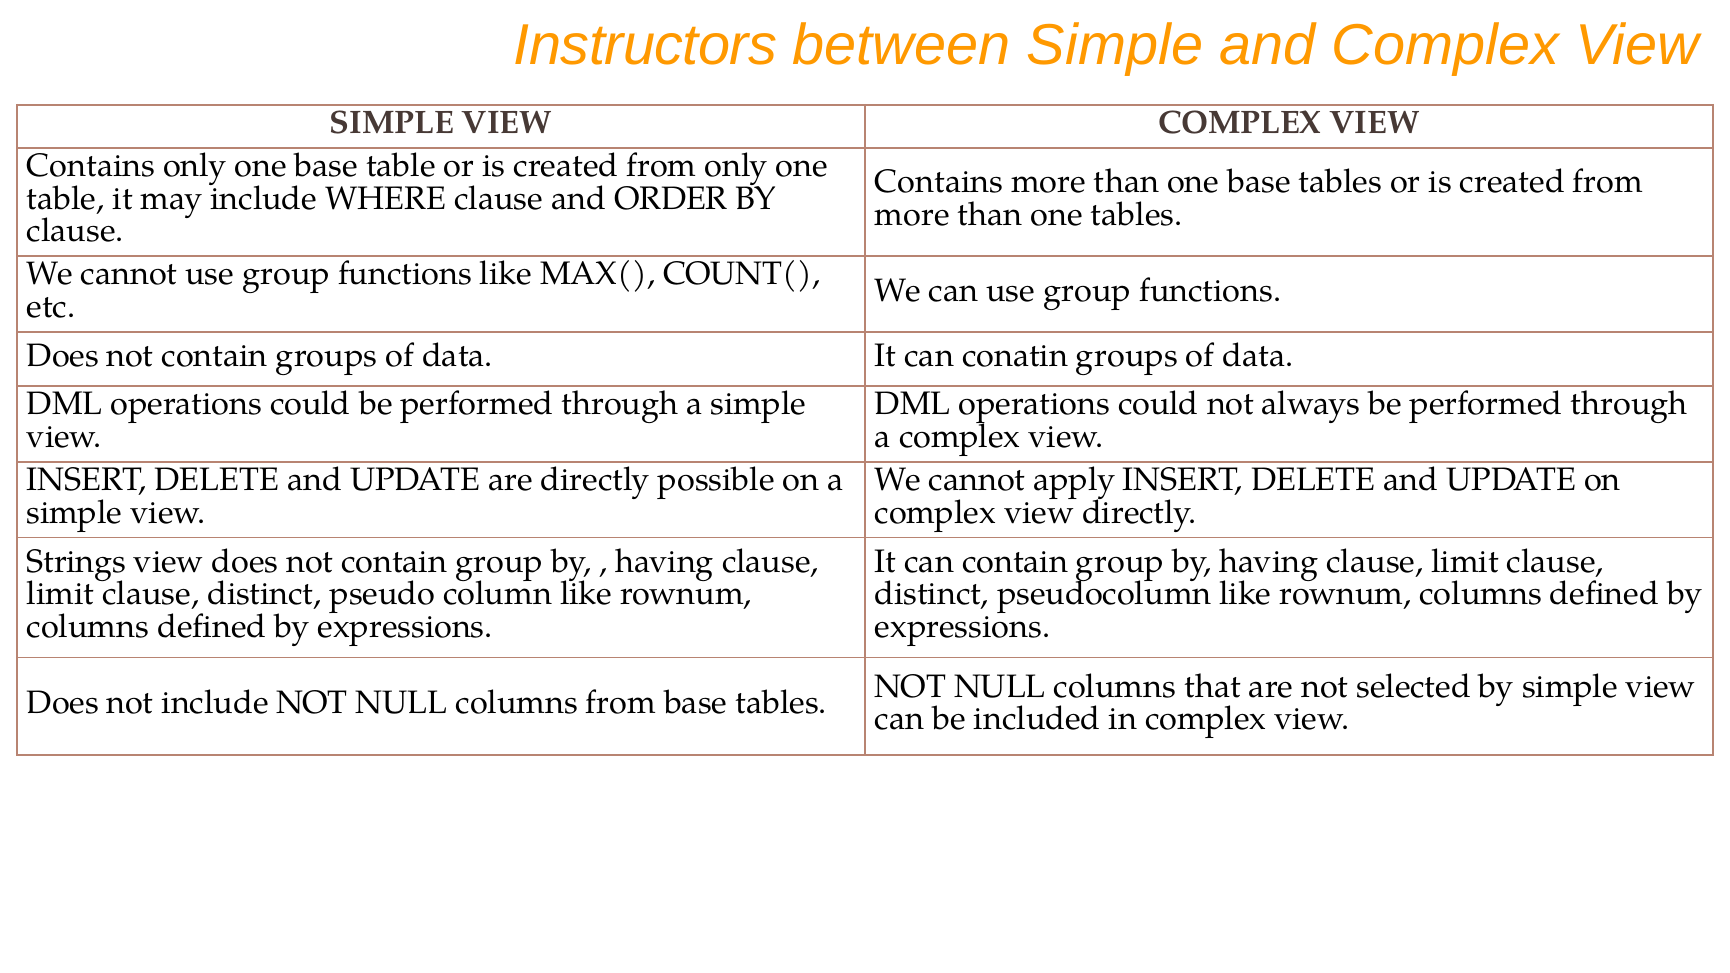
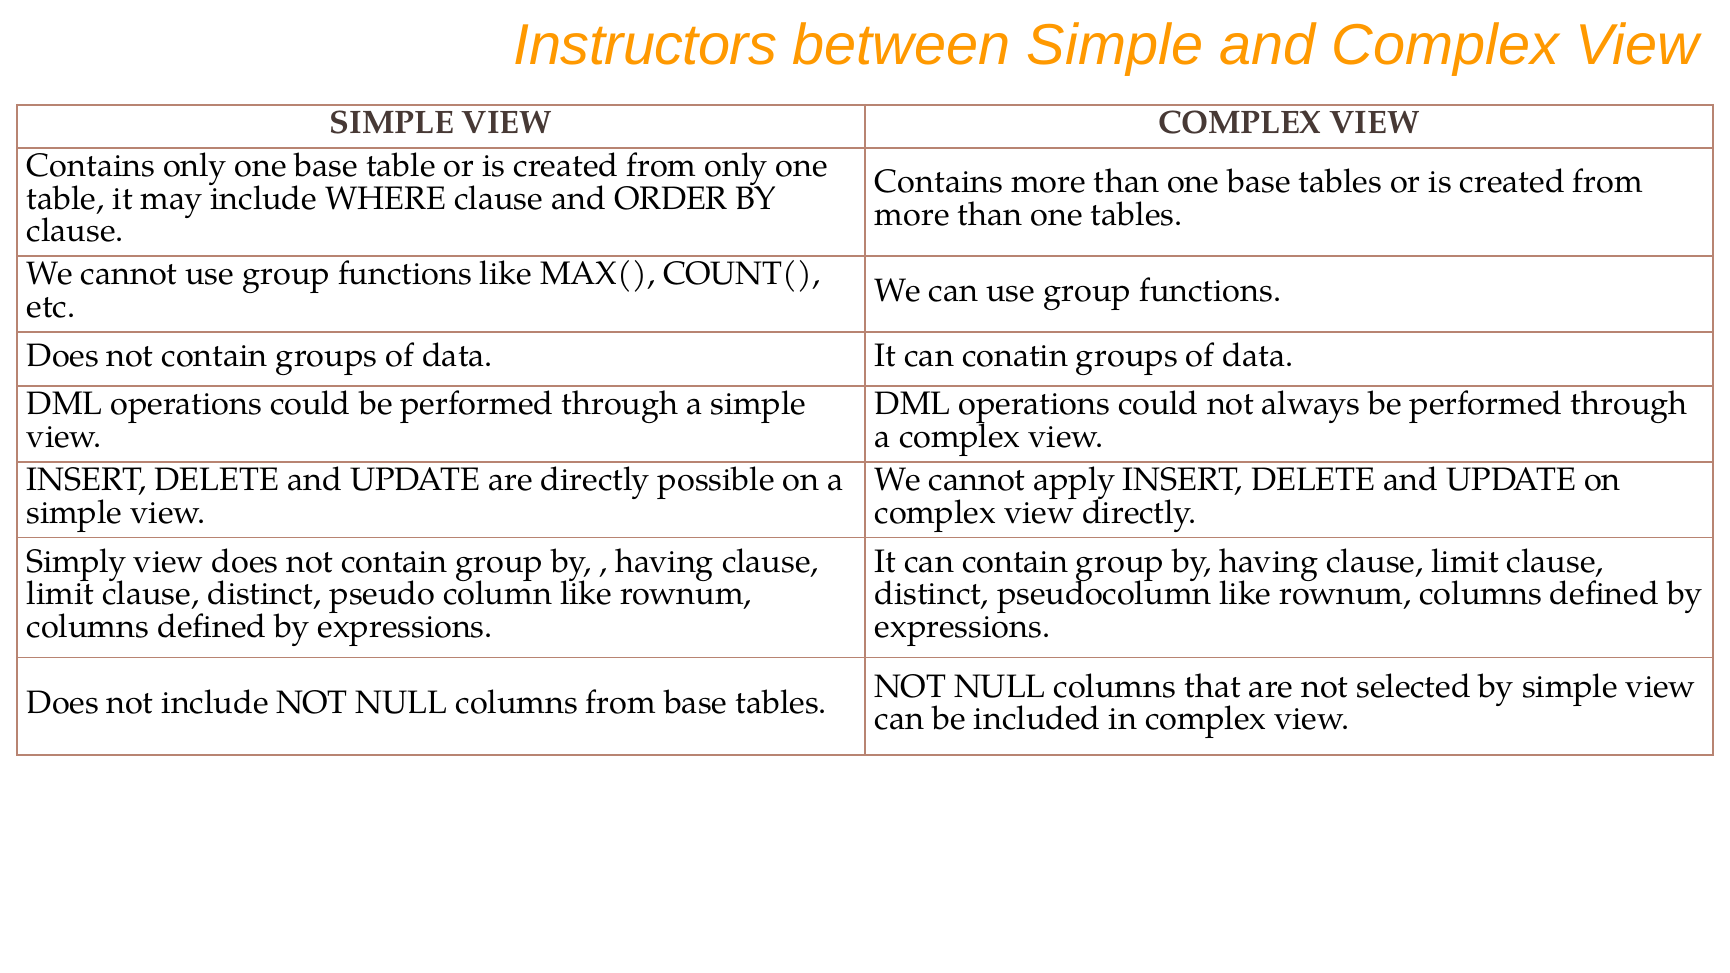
Strings: Strings -> Simply
